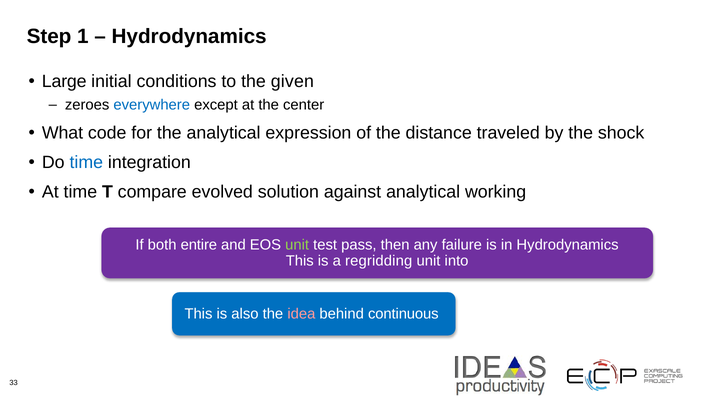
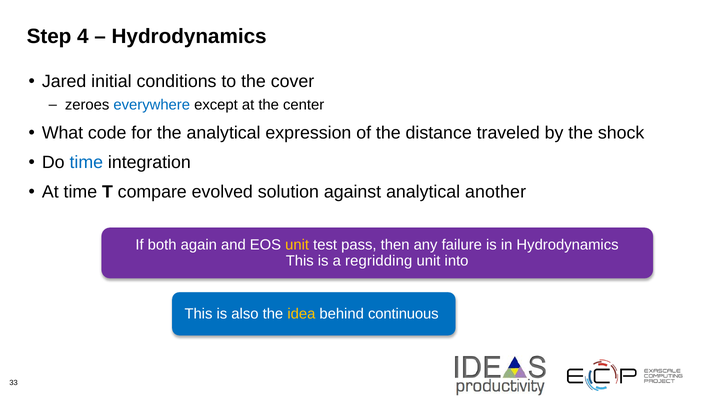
1: 1 -> 4
Large: Large -> Jared
given: given -> cover
working: working -> another
entire: entire -> again
unit at (297, 245) colour: light green -> yellow
idea colour: pink -> yellow
